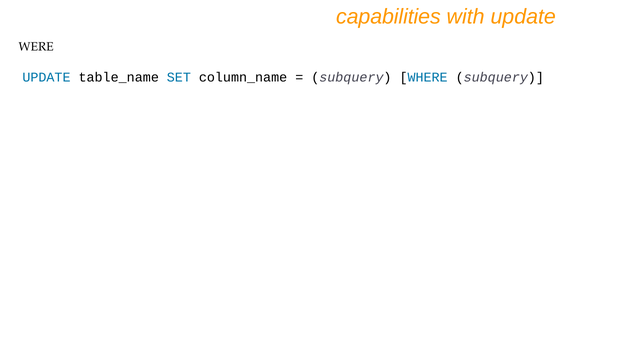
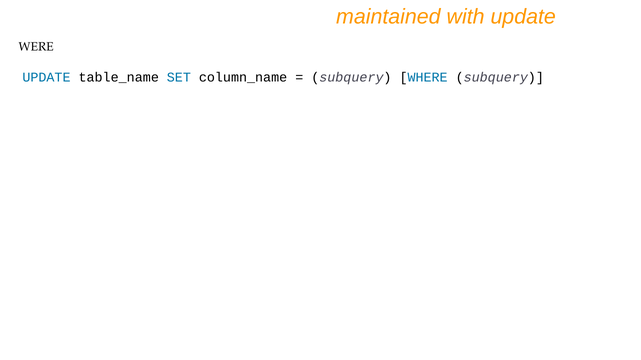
capabilities: capabilities -> maintained
